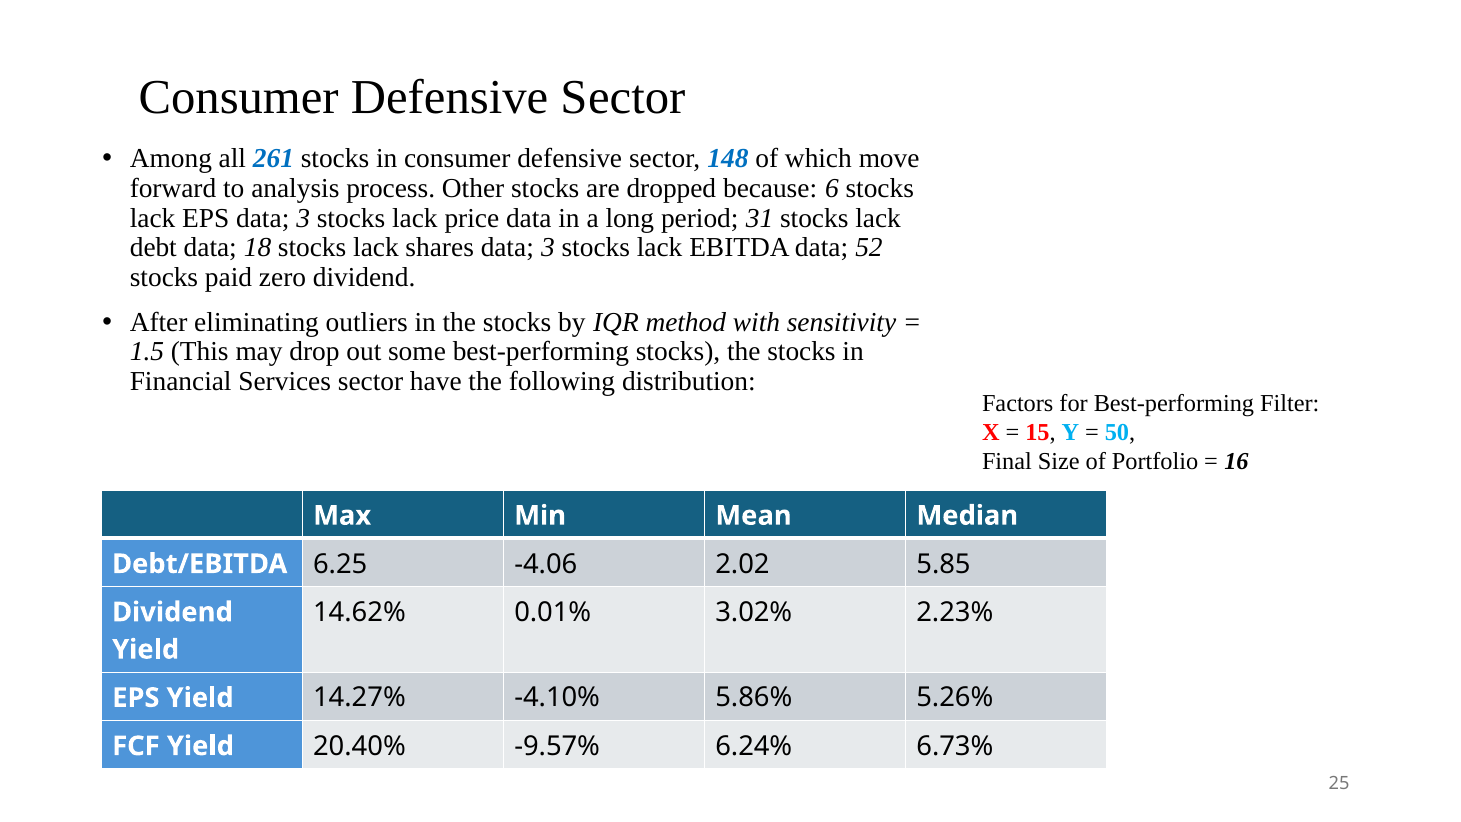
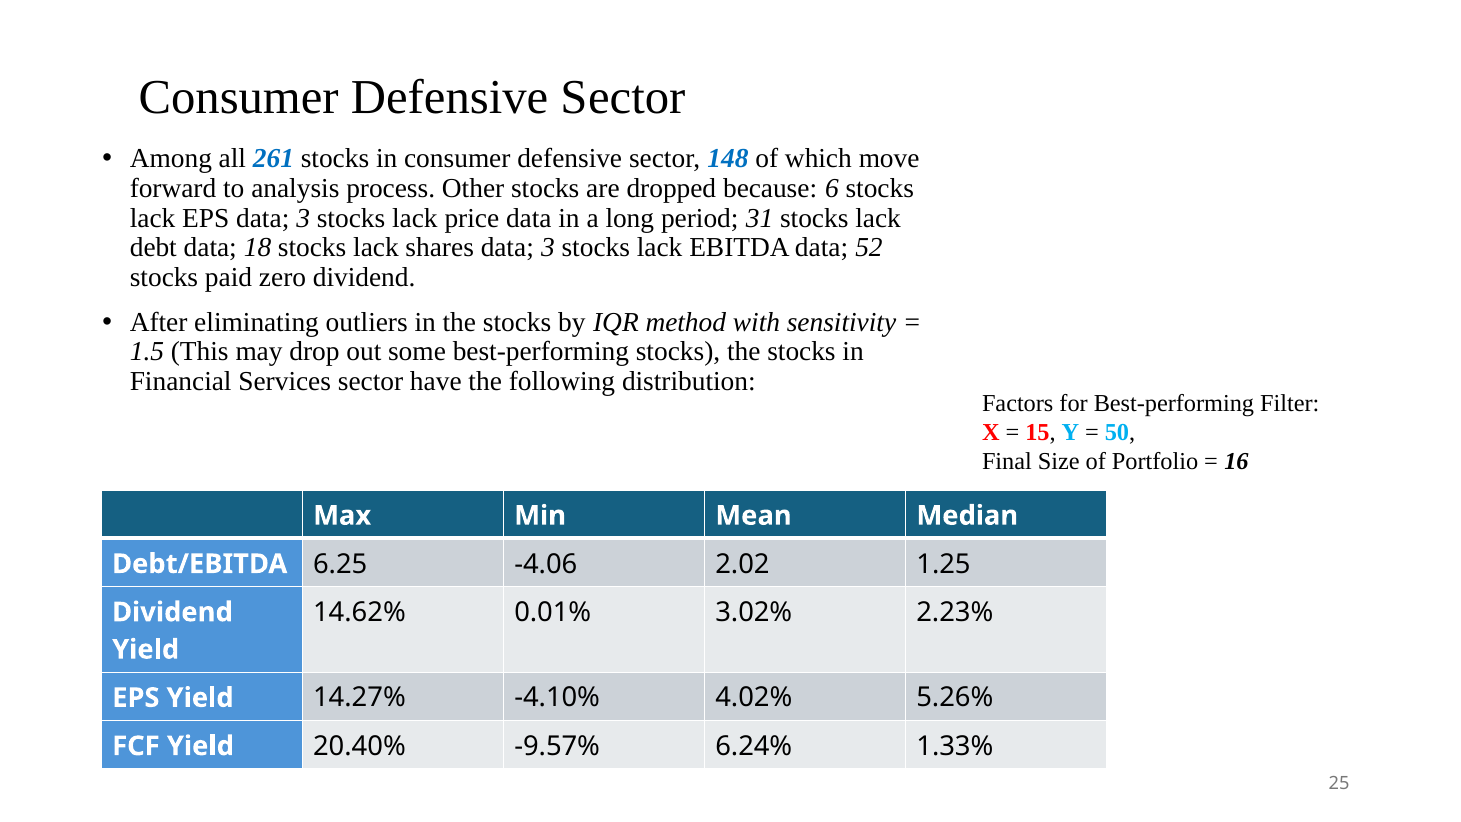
5.85: 5.85 -> 1.25
5.86%: 5.86% -> 4.02%
6.73%: 6.73% -> 1.33%
